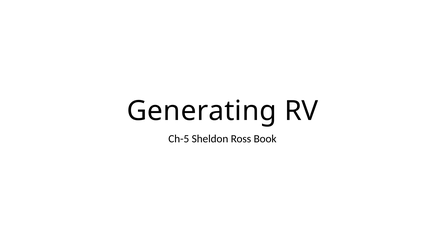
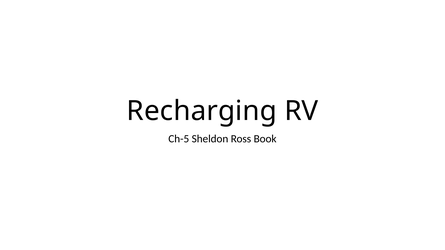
Generating: Generating -> Recharging
